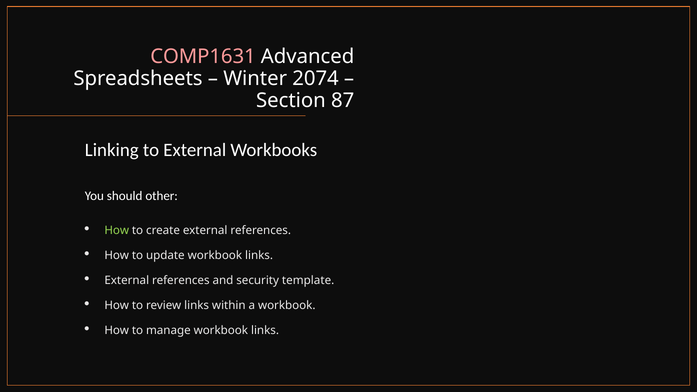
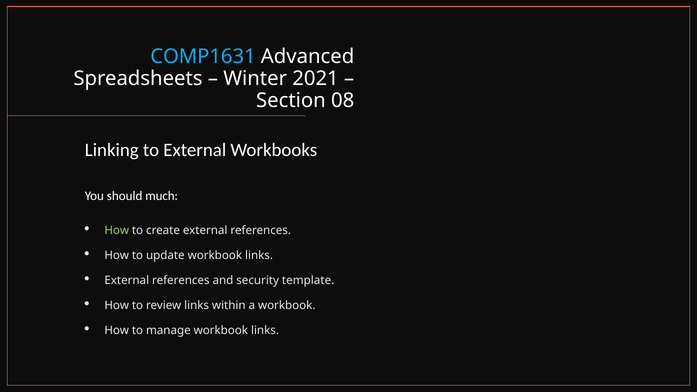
COMP1631 colour: pink -> light blue
2074: 2074 -> 2021
87: 87 -> 08
other: other -> much
